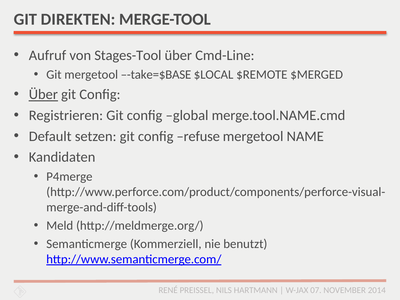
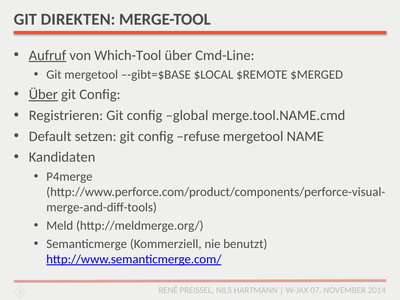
Aufruf underline: none -> present
Stages-Tool: Stages-Tool -> Which-Tool
–-take=$BASE: –-take=$BASE -> –-gibt=$BASE
